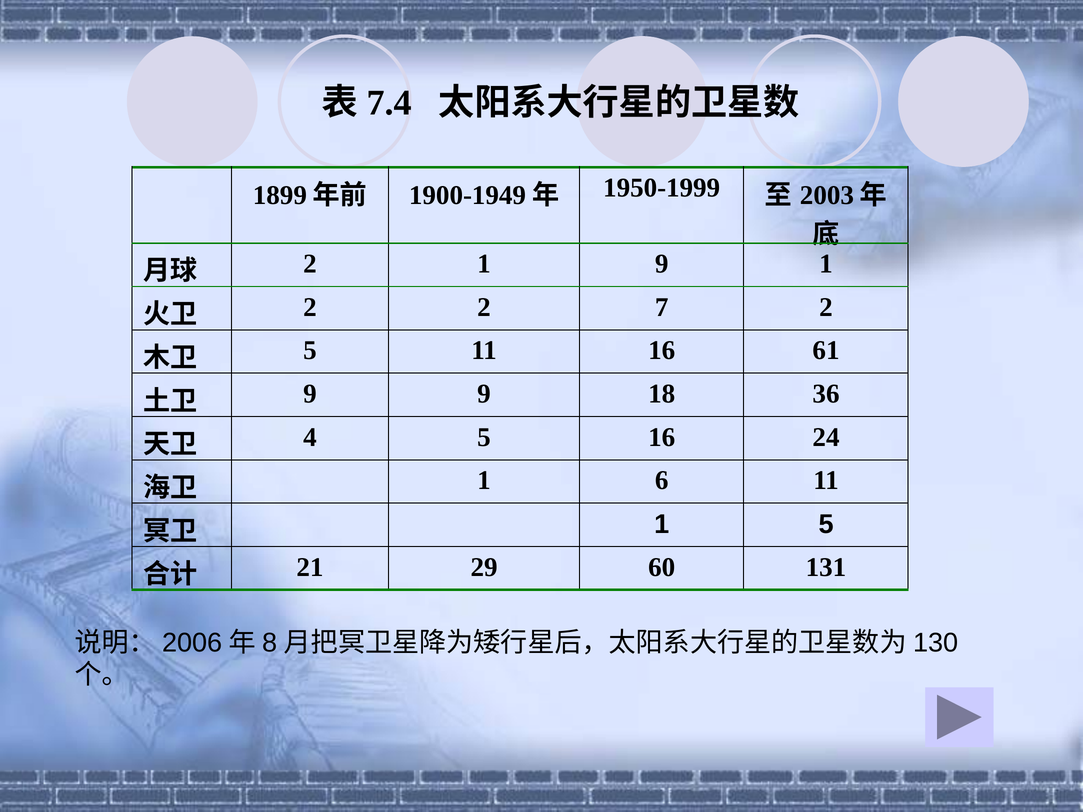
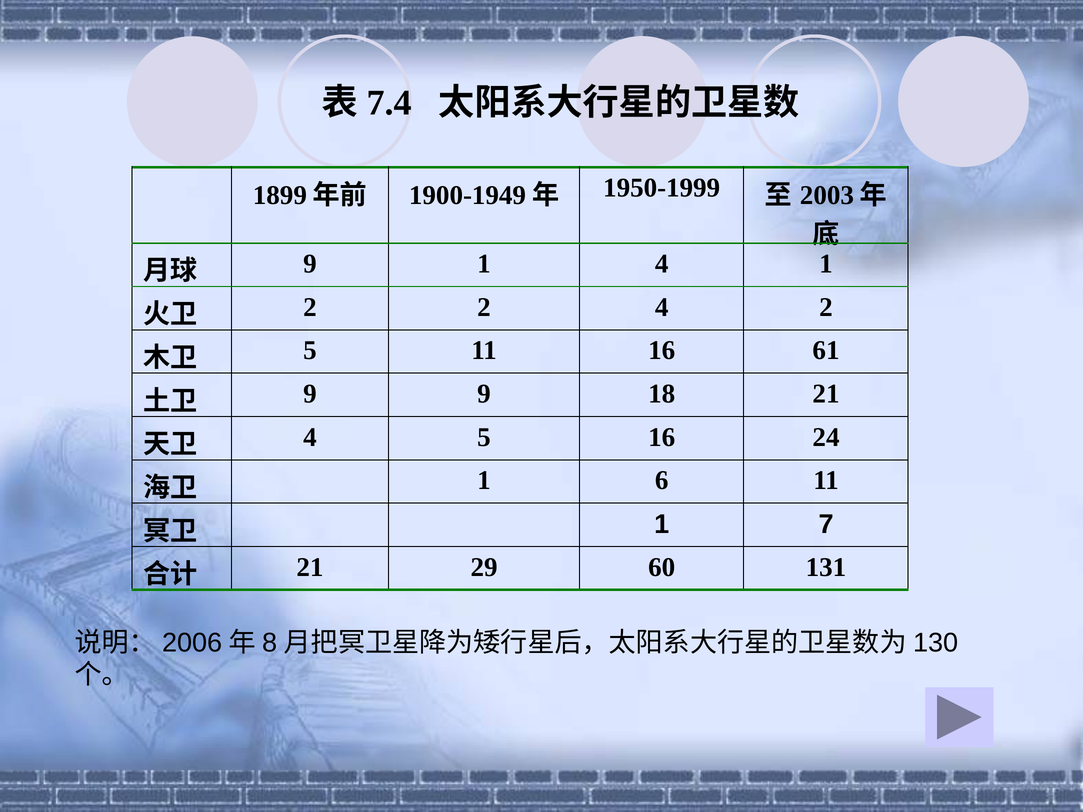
2 at (310, 264): 2 -> 9
1 9: 9 -> 4
2 7: 7 -> 4
18 36: 36 -> 21
1 5: 5 -> 7
